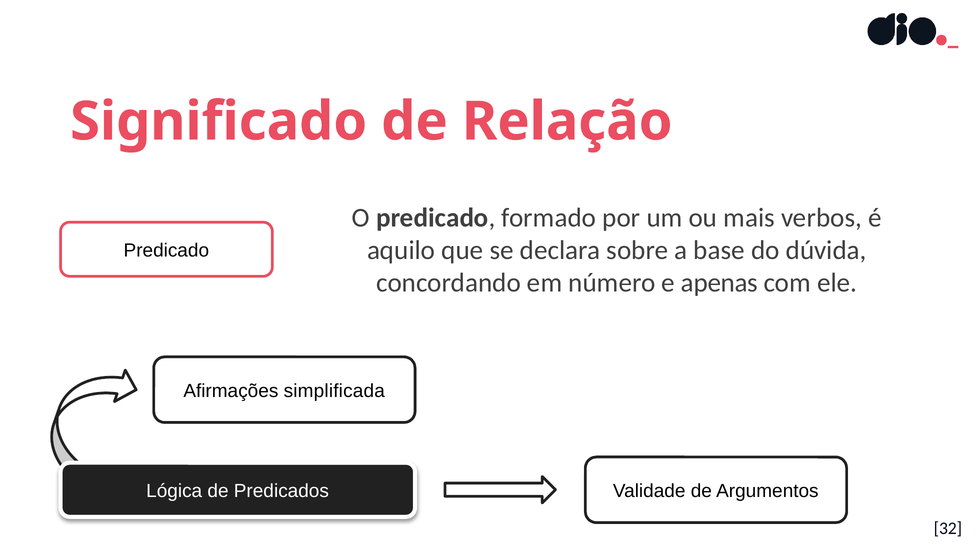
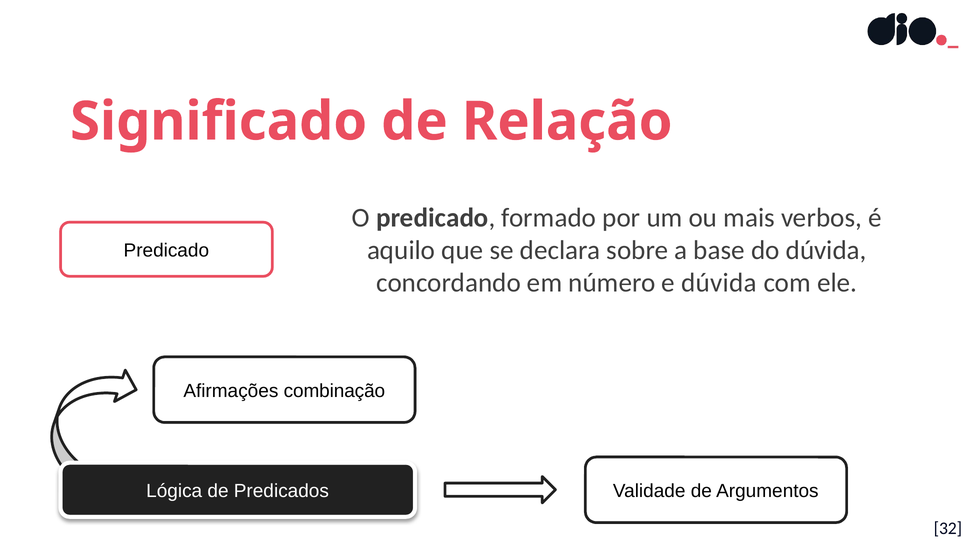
e apenas: apenas -> dúvida
simplificada: simplificada -> combinação
